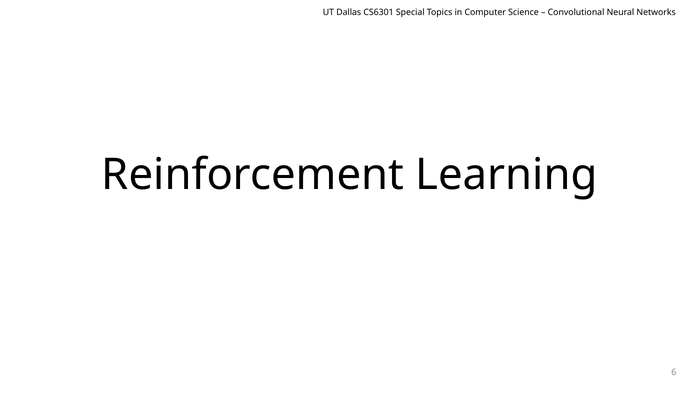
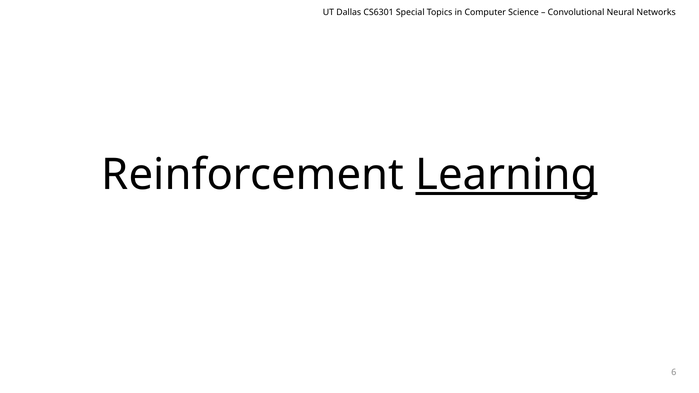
Learning underline: none -> present
